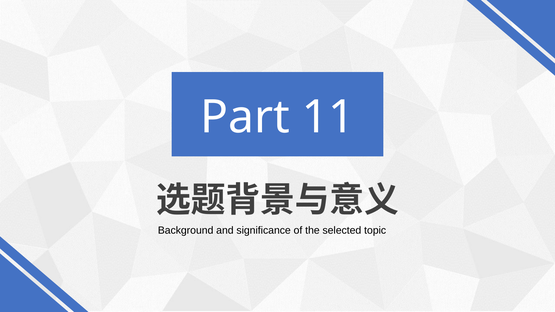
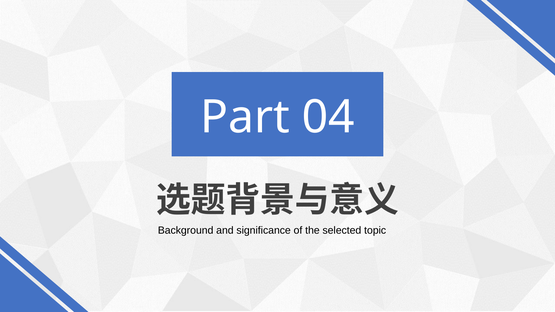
11: 11 -> 04
